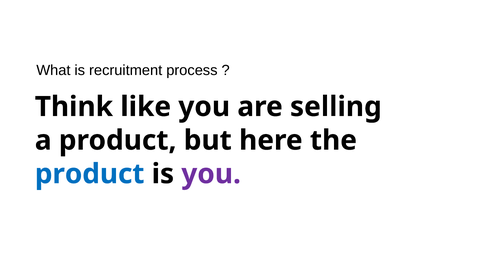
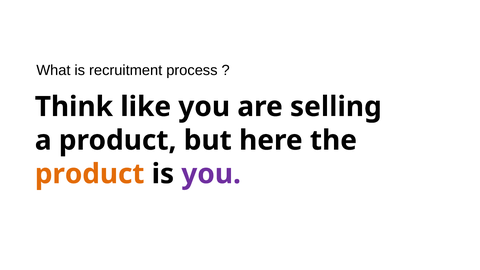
product at (90, 174) colour: blue -> orange
